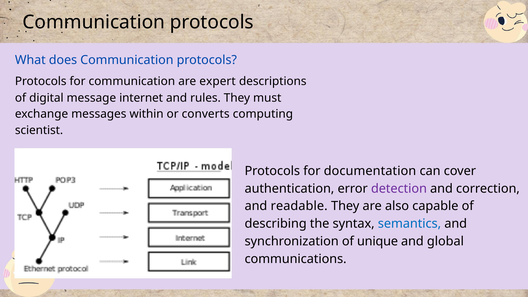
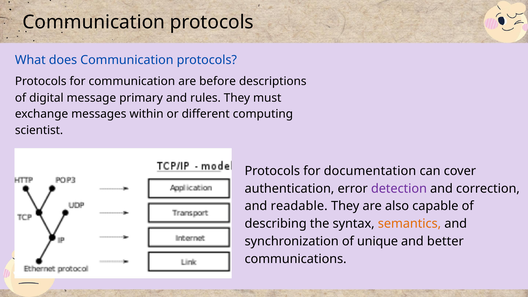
expert: expert -> before
internet: internet -> primary
converts: converts -> different
semantics colour: blue -> orange
global: global -> better
